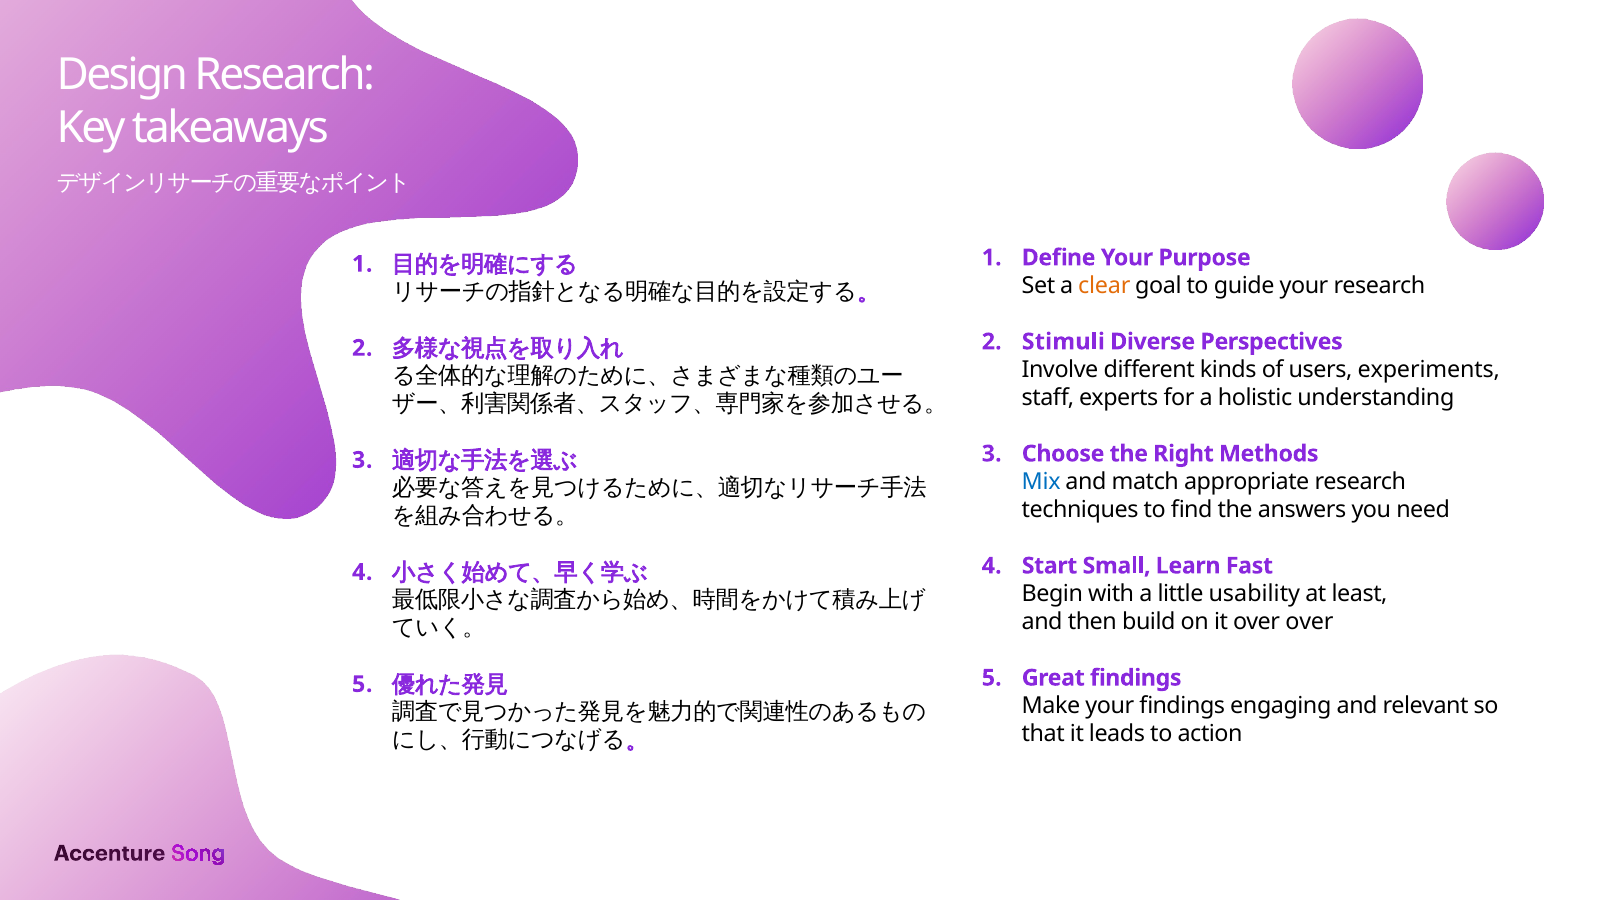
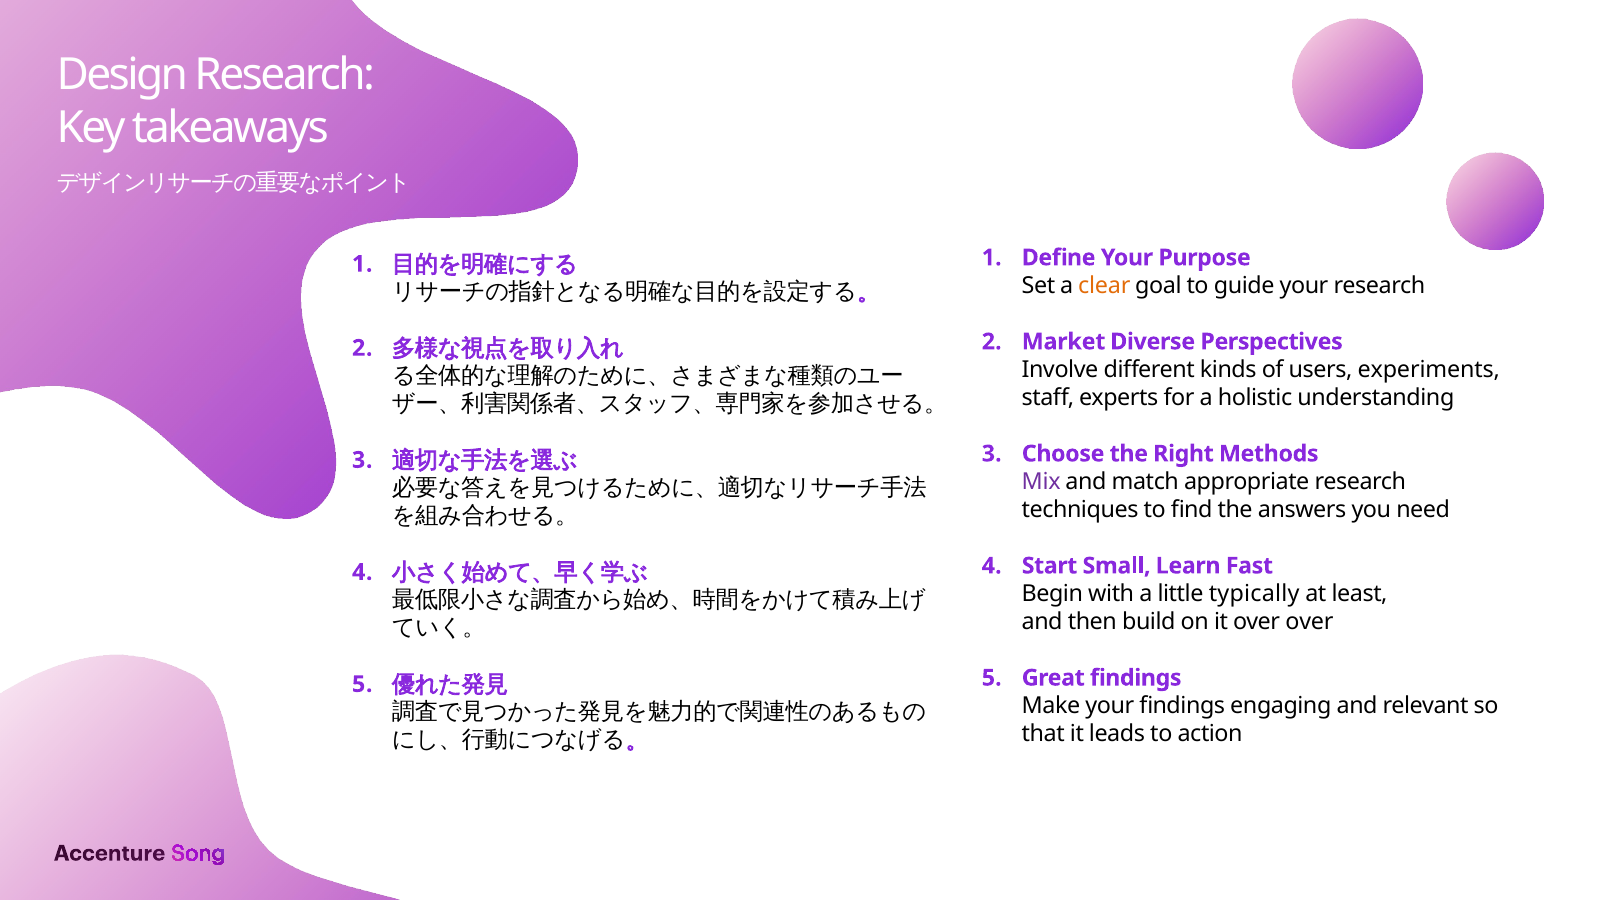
Stimuli: Stimuli -> Market
Mix colour: blue -> purple
usability: usability -> typically
